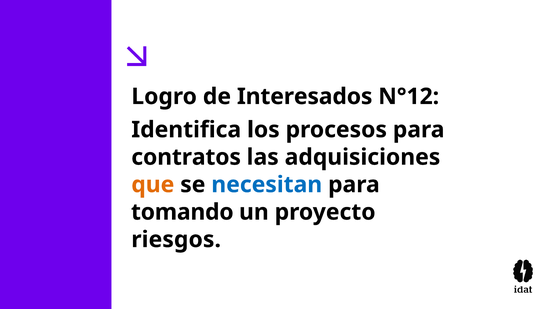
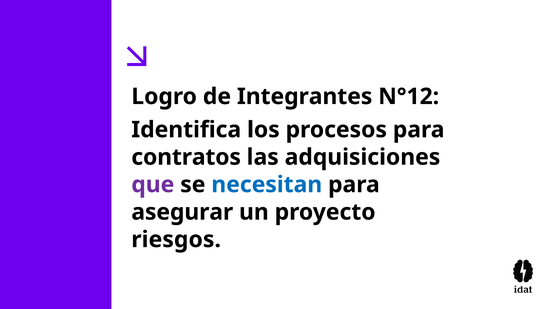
Interesados: Interesados -> Integrantes
que colour: orange -> purple
tomando: tomando -> asegurar
